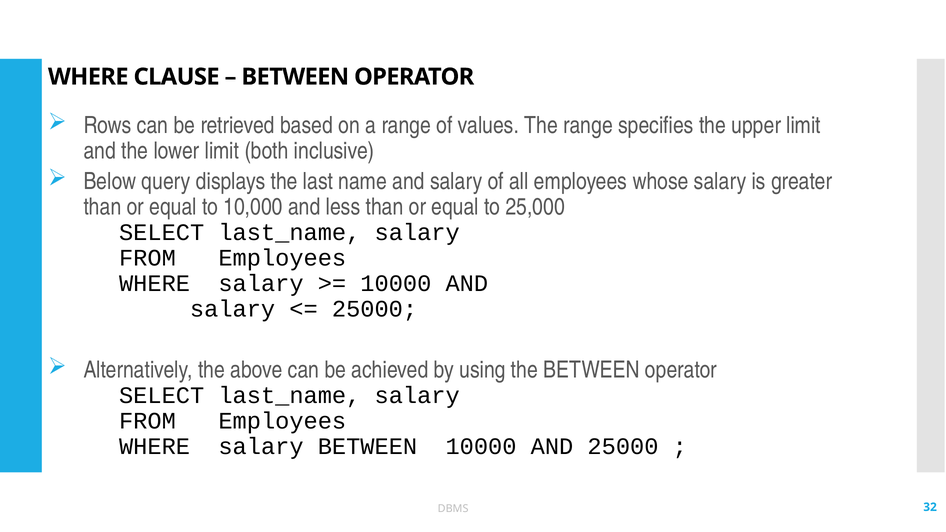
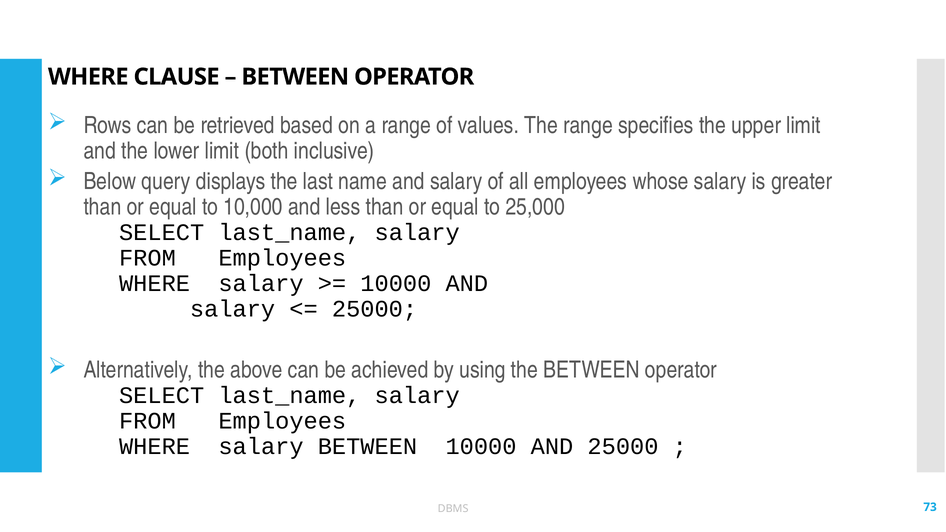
32: 32 -> 73
